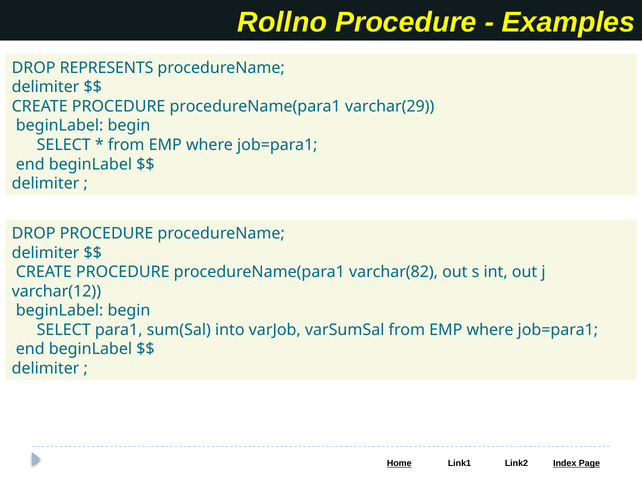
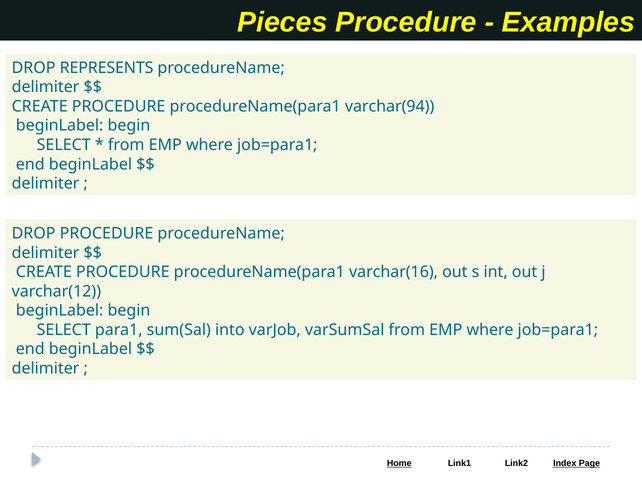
Rollno: Rollno -> Pieces
varchar(29: varchar(29 -> varchar(94
varchar(82: varchar(82 -> varchar(16
